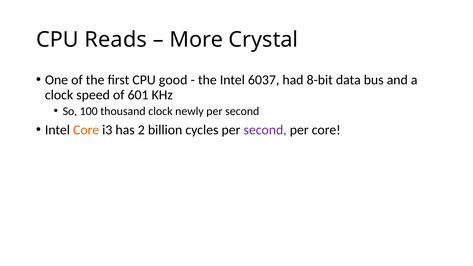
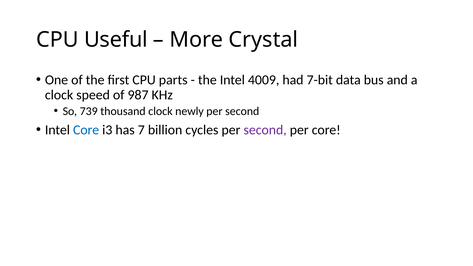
Reads: Reads -> Useful
good: good -> parts
6037: 6037 -> 4009
8-bit: 8-bit -> 7-bit
601: 601 -> 987
100: 100 -> 739
Core at (86, 130) colour: orange -> blue
2: 2 -> 7
